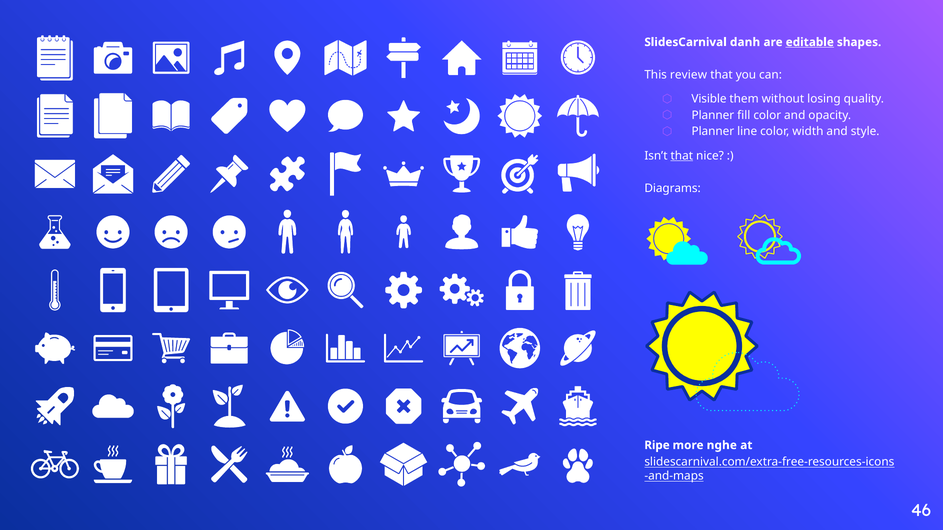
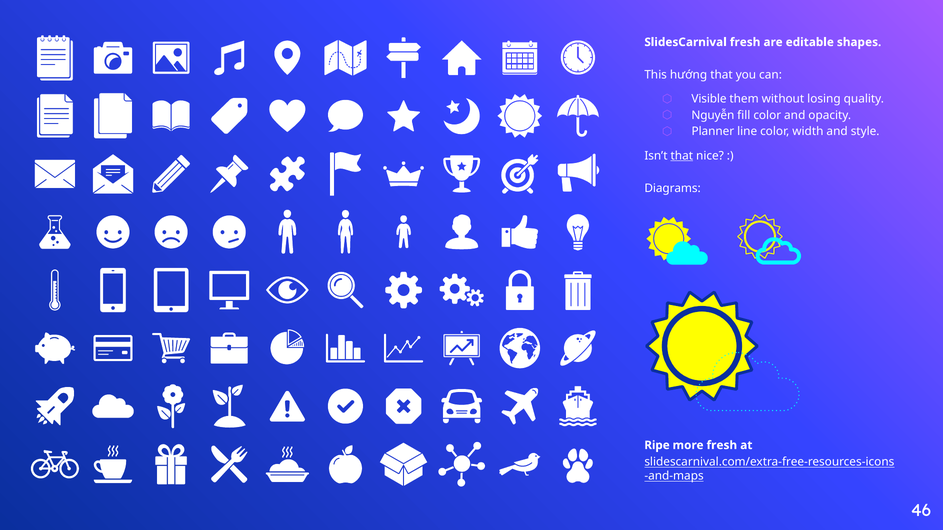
SlidesCarnival danh: danh -> fresh
editable underline: present -> none
review: review -> hướng
Planner at (713, 115): Planner -> Nguyễn
more nghe: nghe -> fresh
